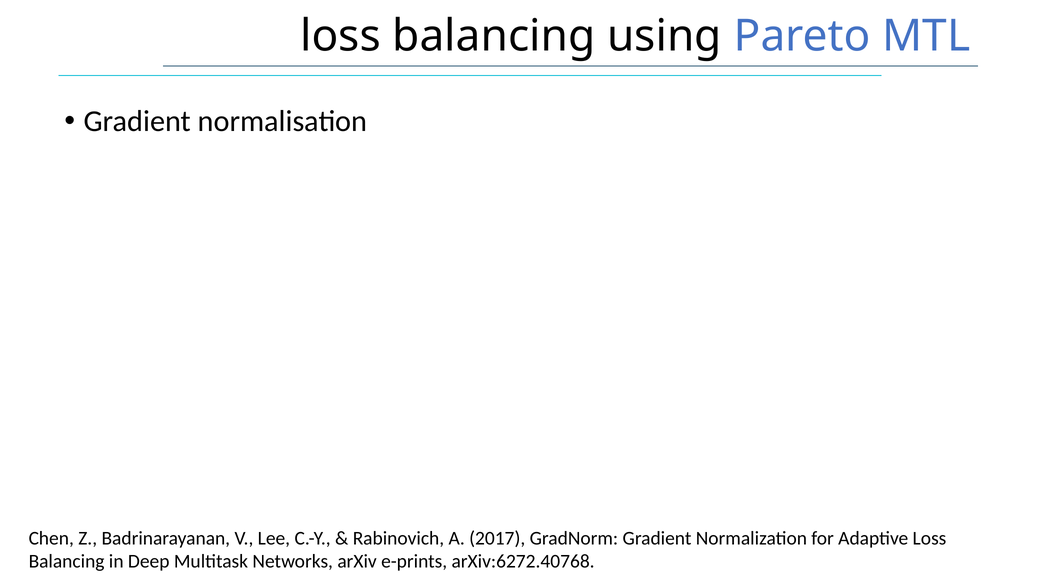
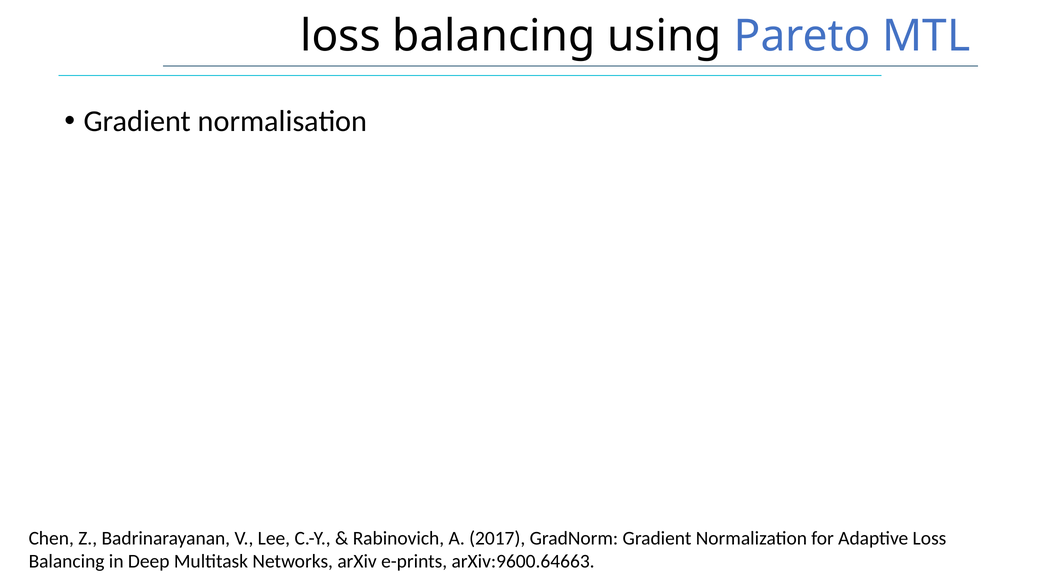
arXiv:6272.40768: arXiv:6272.40768 -> arXiv:9600.64663
